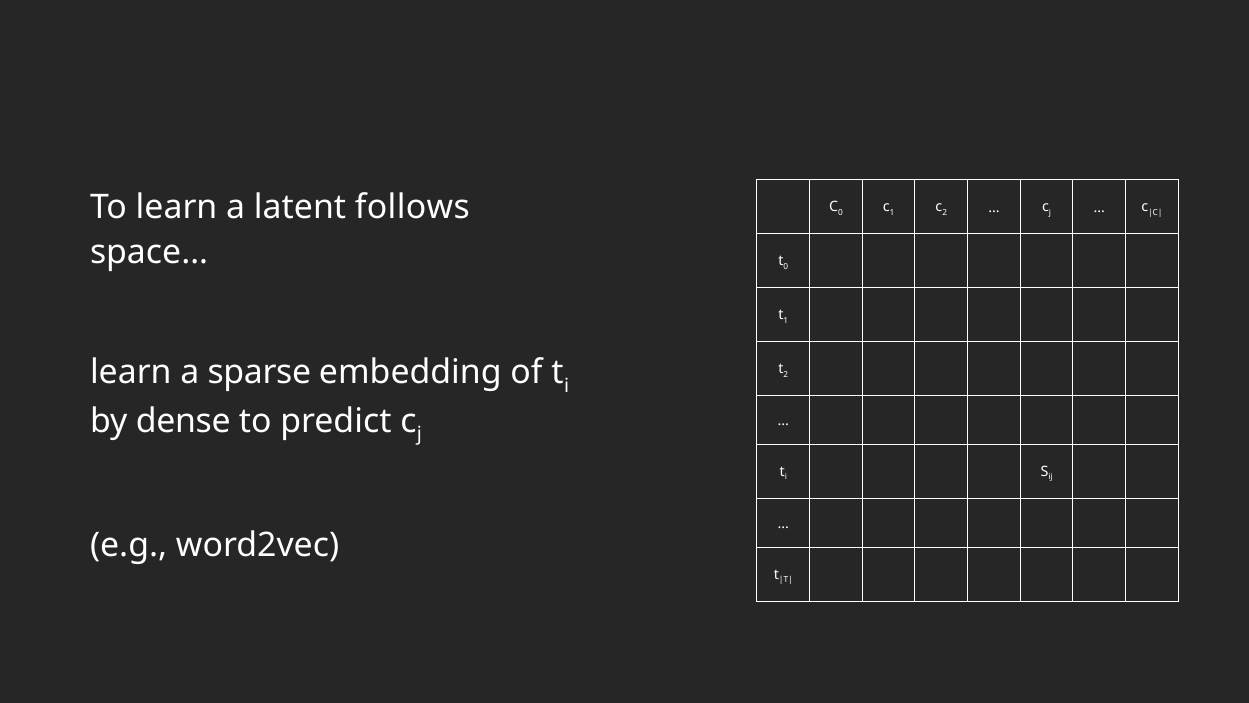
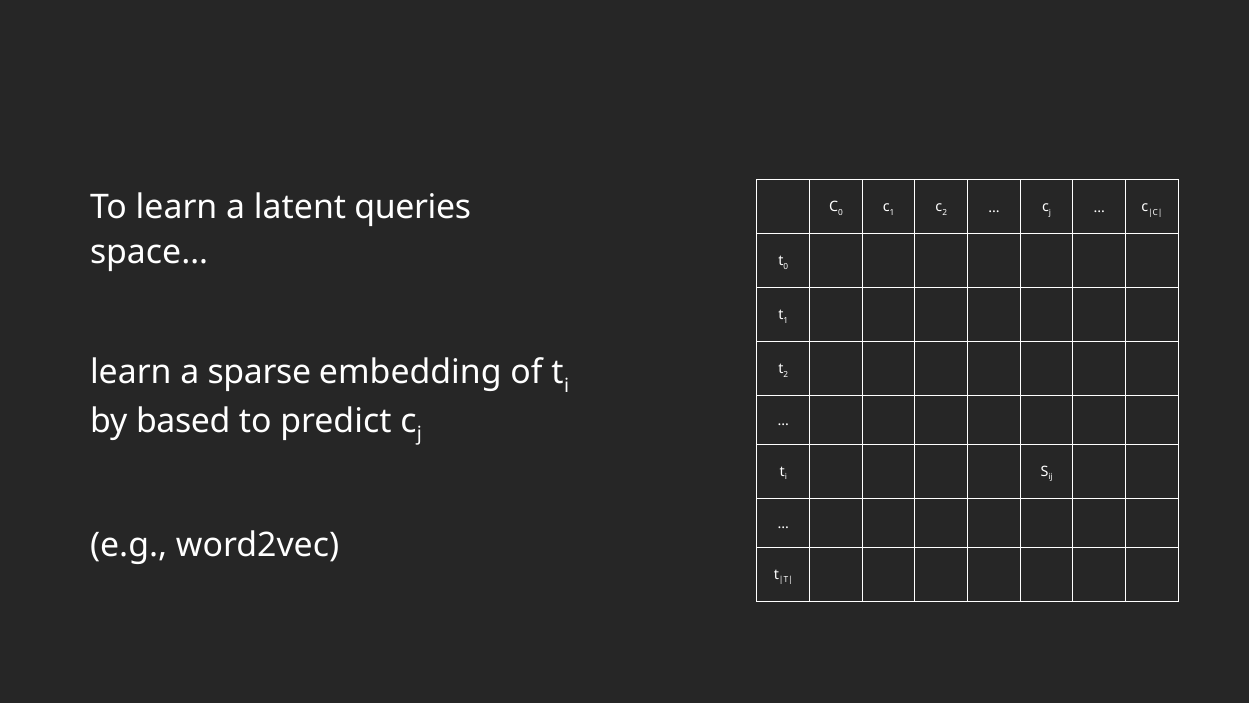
follows: follows -> queries
dense: dense -> based
